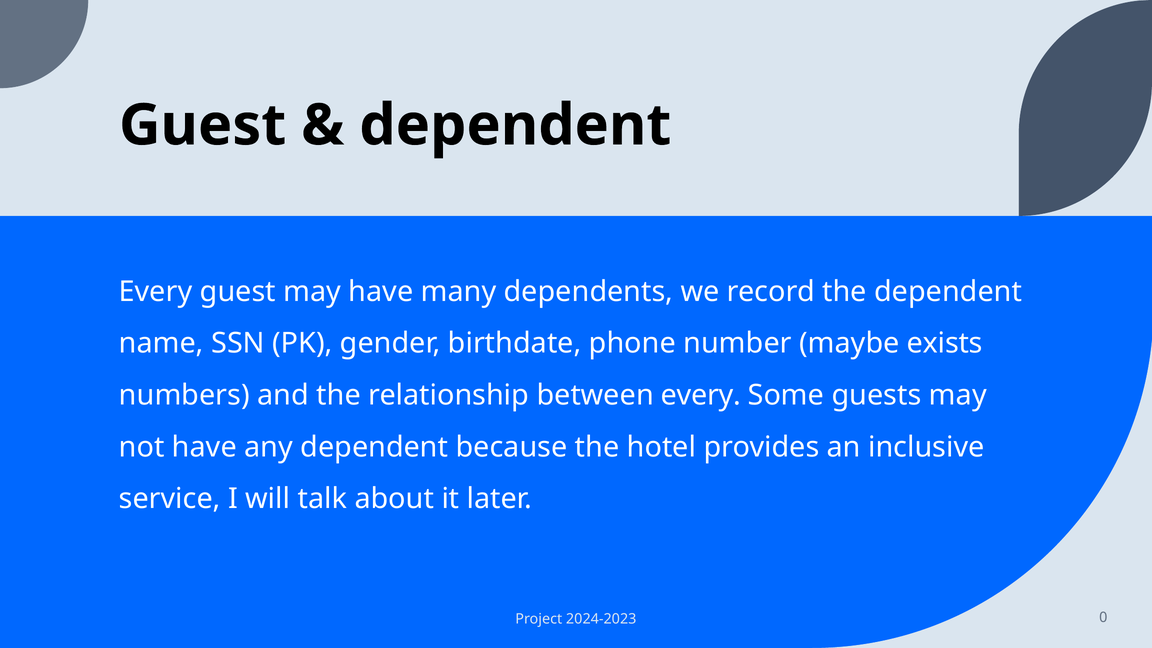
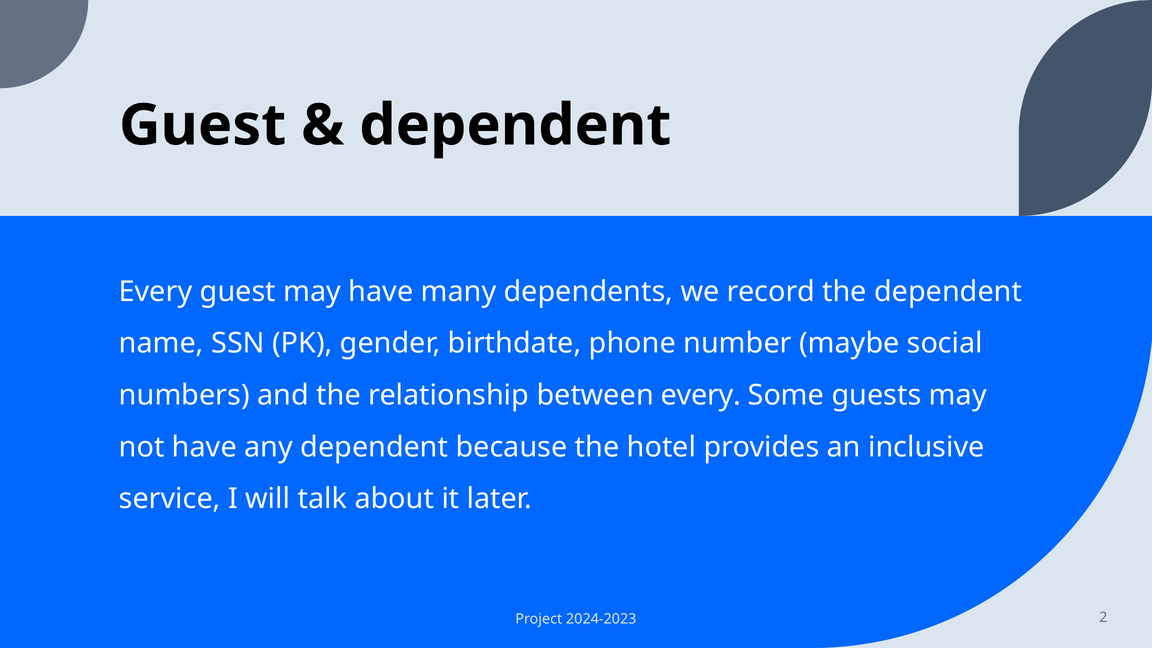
exists: exists -> social
0: 0 -> 2
